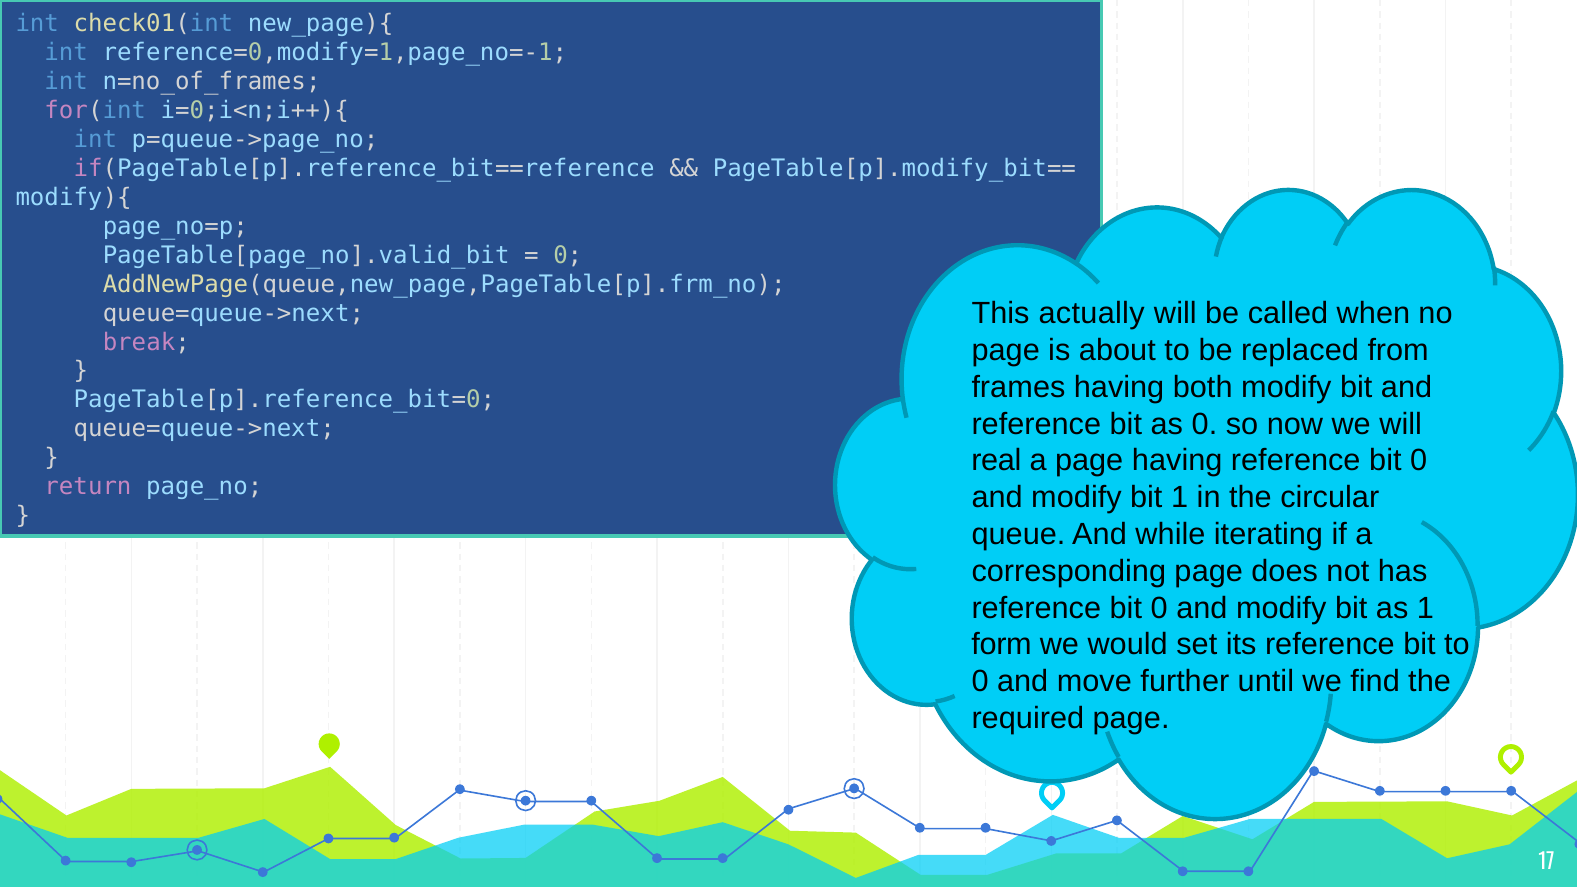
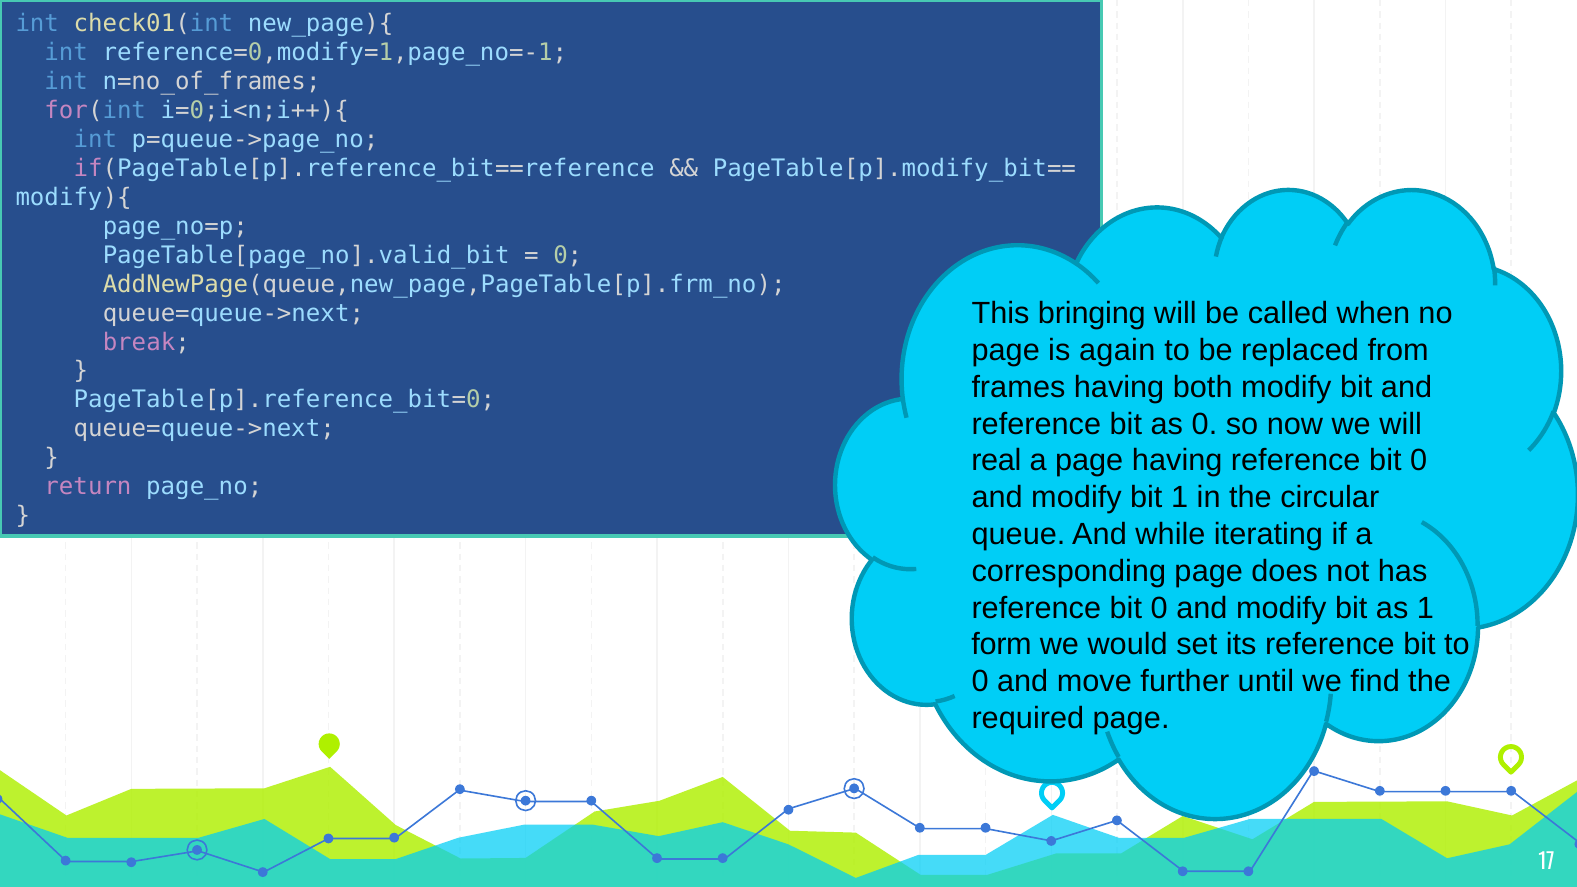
actually: actually -> bringing
about: about -> again
